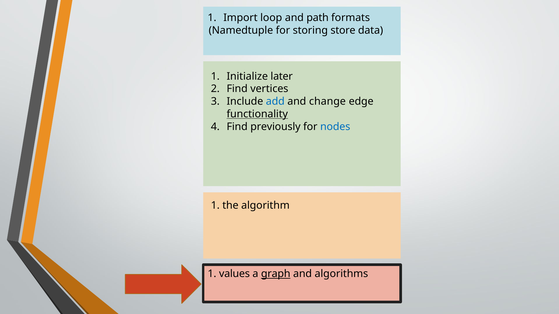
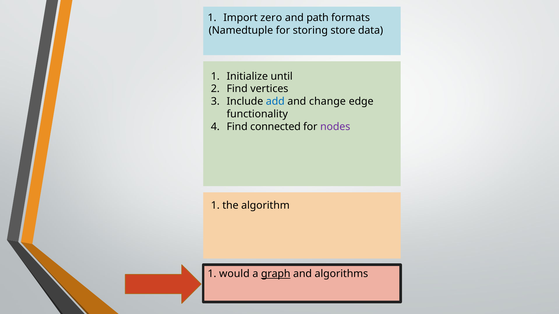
loop: loop -> zero
later: later -> until
functionality underline: present -> none
previously: previously -> connected
nodes colour: blue -> purple
values: values -> would
